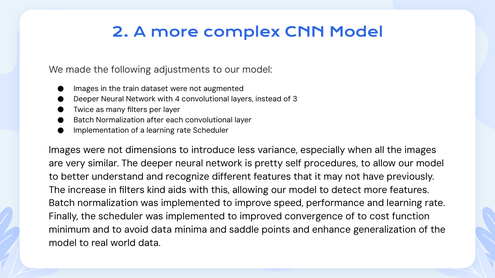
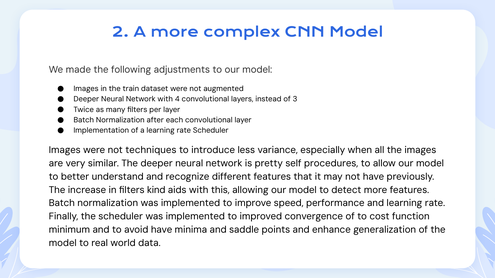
dimensions: dimensions -> techniques
avoid data: data -> have
